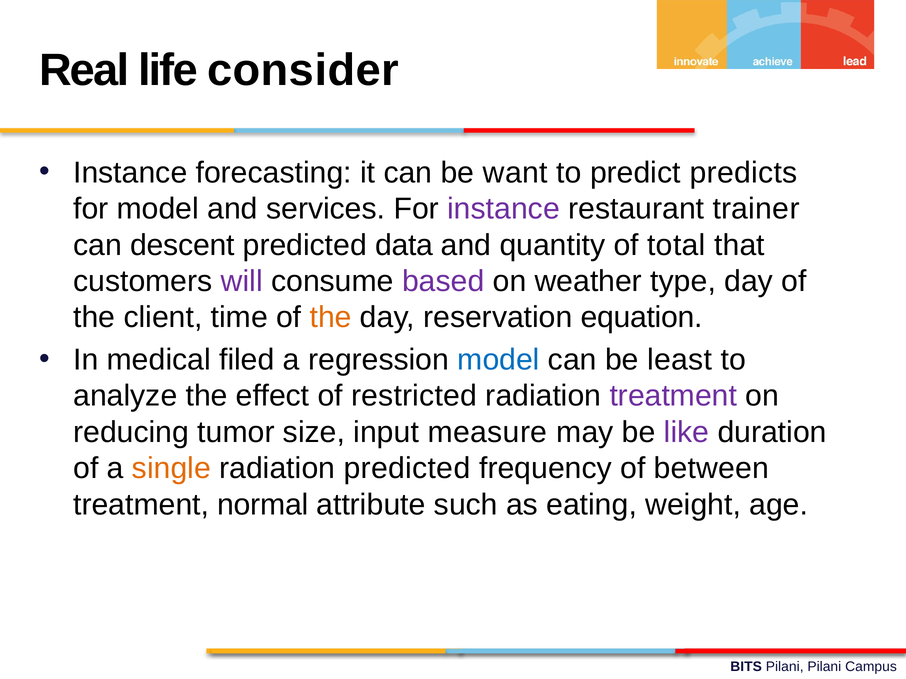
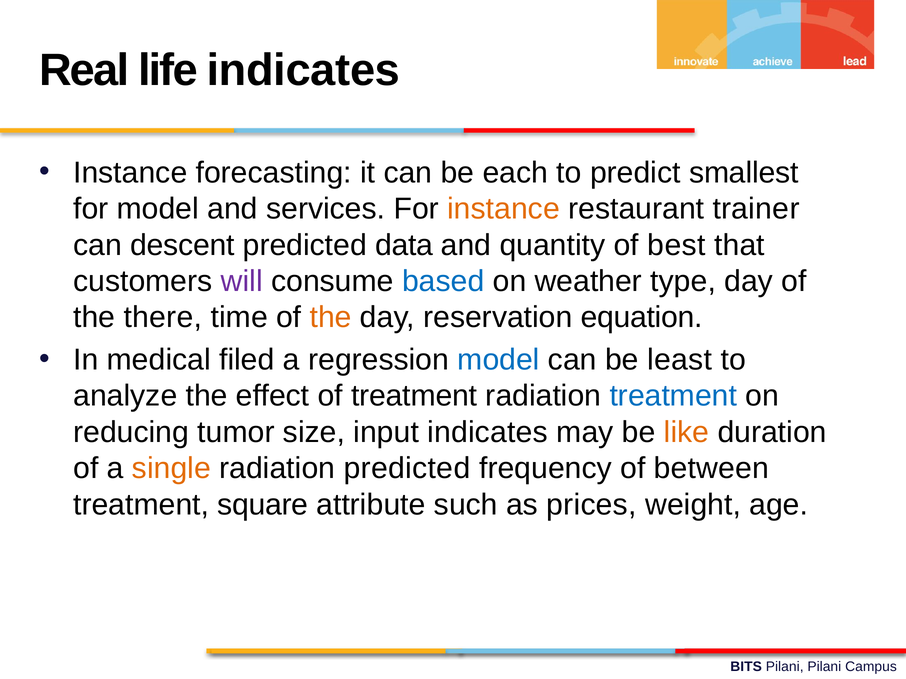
life consider: consider -> indicates
want: want -> each
predicts: predicts -> smallest
instance at (504, 209) colour: purple -> orange
total: total -> best
based colour: purple -> blue
client: client -> there
of restricted: restricted -> treatment
treatment at (673, 396) colour: purple -> blue
input measure: measure -> indicates
like colour: purple -> orange
normal: normal -> square
eating: eating -> prices
